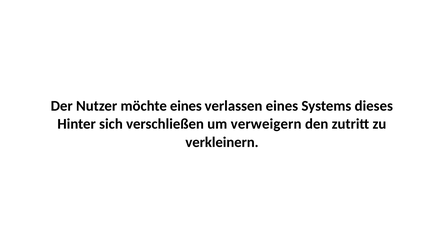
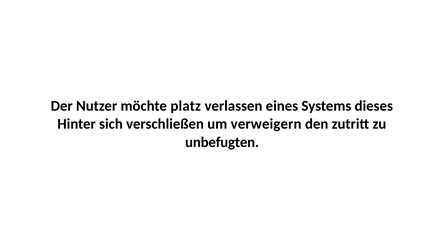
möchte eines: eines -> platz
verkleinern: verkleinern -> unbefugten
